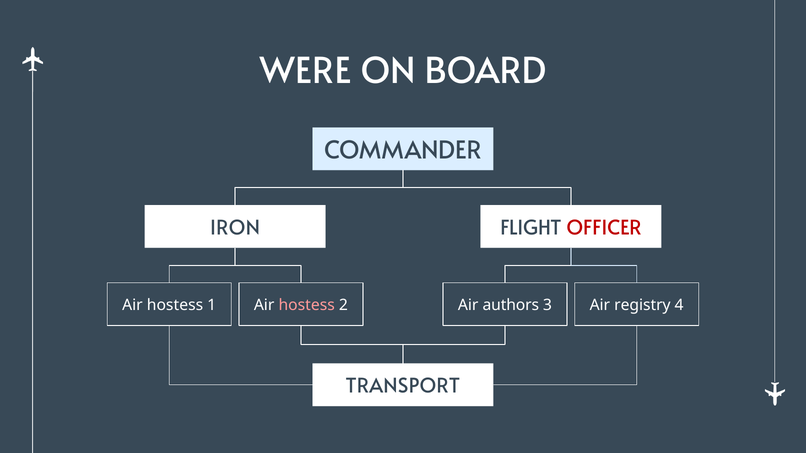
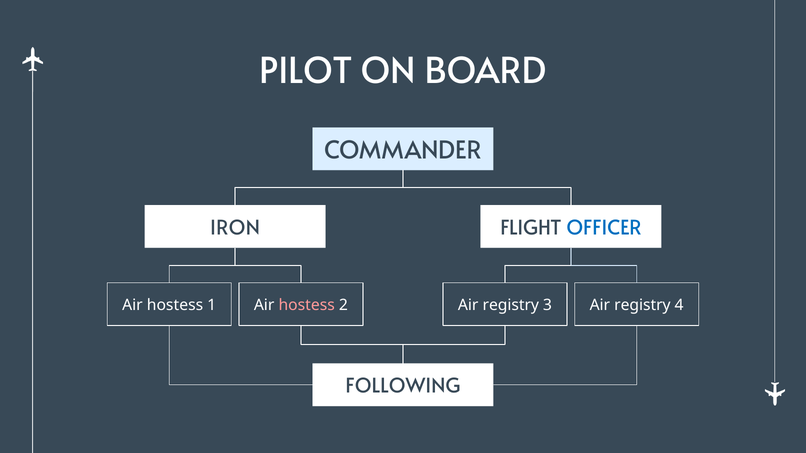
WERE: WERE -> PILOT
OFFICER colour: red -> blue
2 Air authors: authors -> registry
TRANSPORT: TRANSPORT -> FOLLOWING
